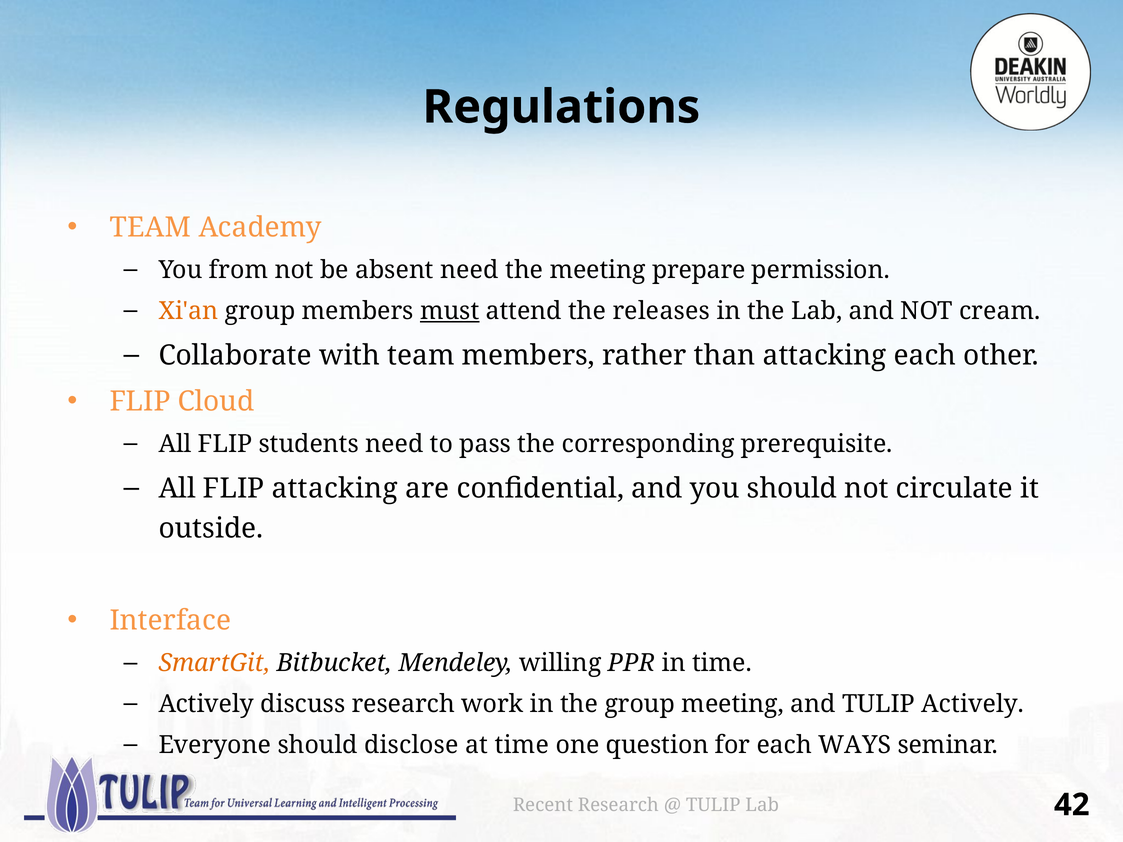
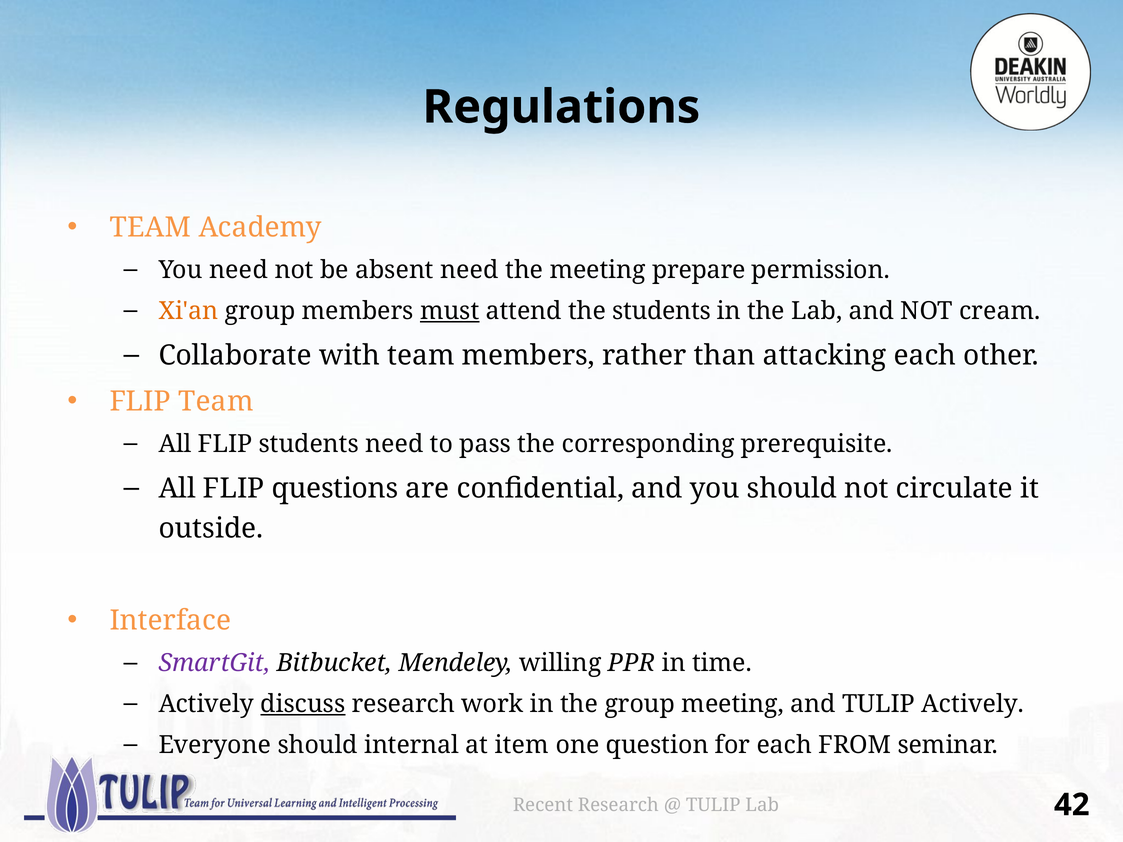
You from: from -> need
the releases: releases -> students
FLIP Cloud: Cloud -> Team
FLIP attacking: attacking -> questions
SmartGit colour: orange -> purple
discuss underline: none -> present
disclose: disclose -> internal
at time: time -> item
WAYS: WAYS -> FROM
